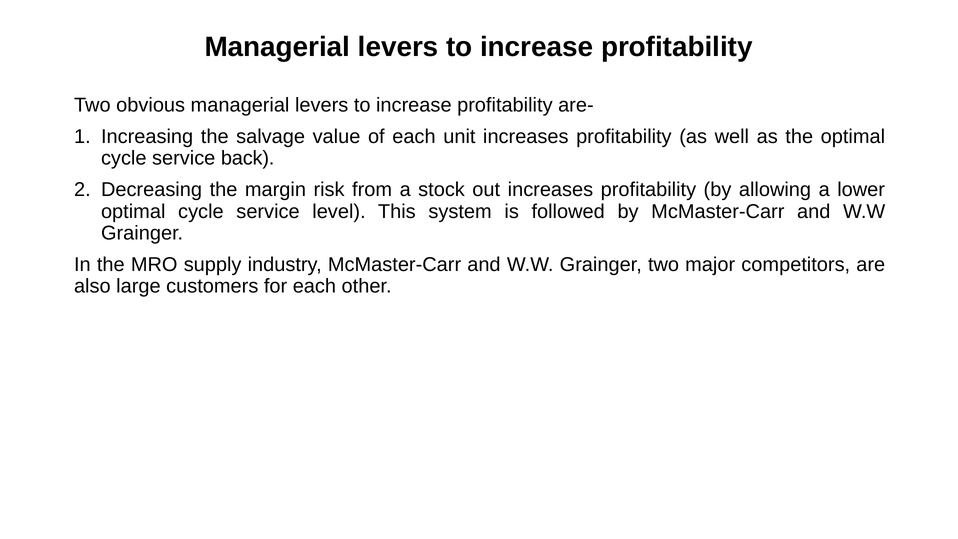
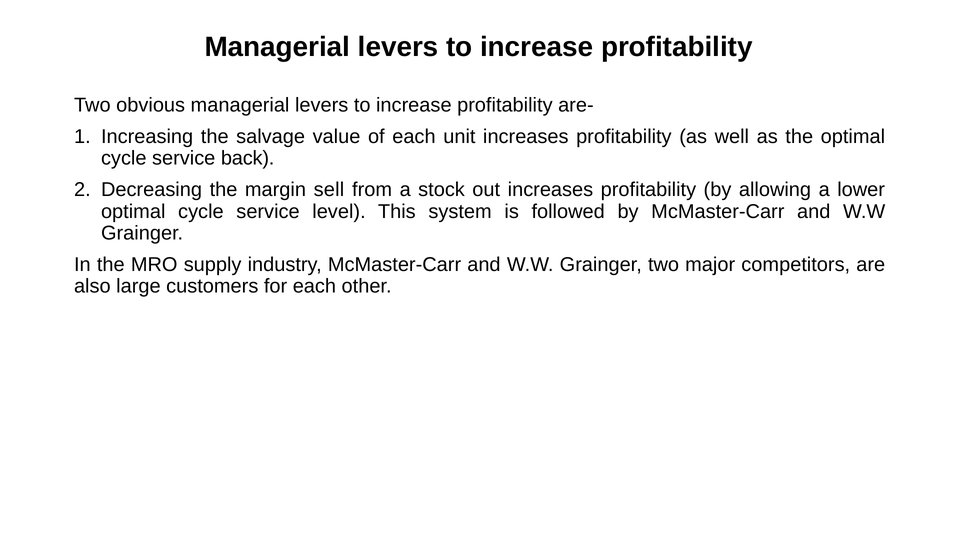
risk: risk -> sell
